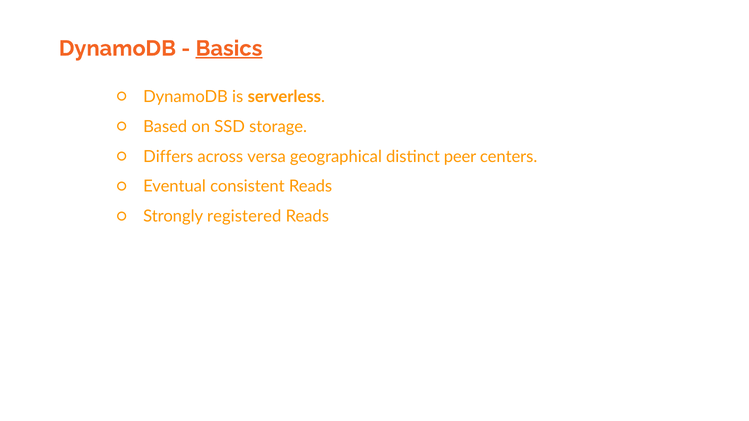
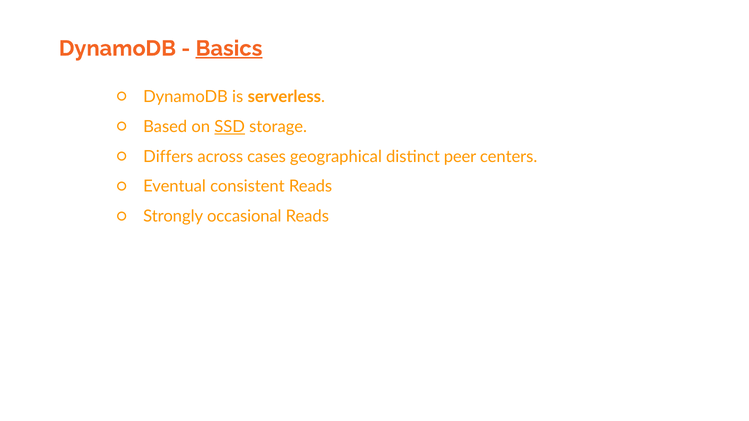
SSD underline: none -> present
versa: versa -> cases
registered: registered -> occasional
